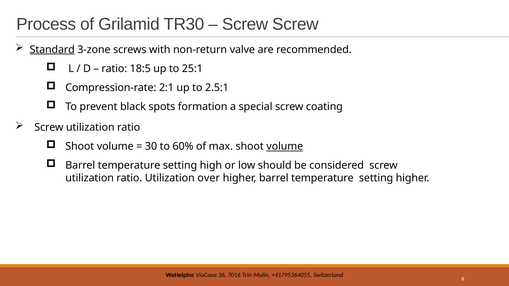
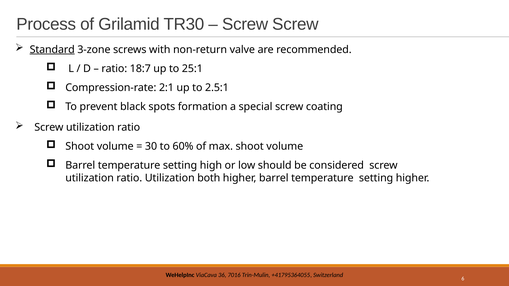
18:5: 18:5 -> 18:7
volume at (285, 146) underline: present -> none
over: over -> both
